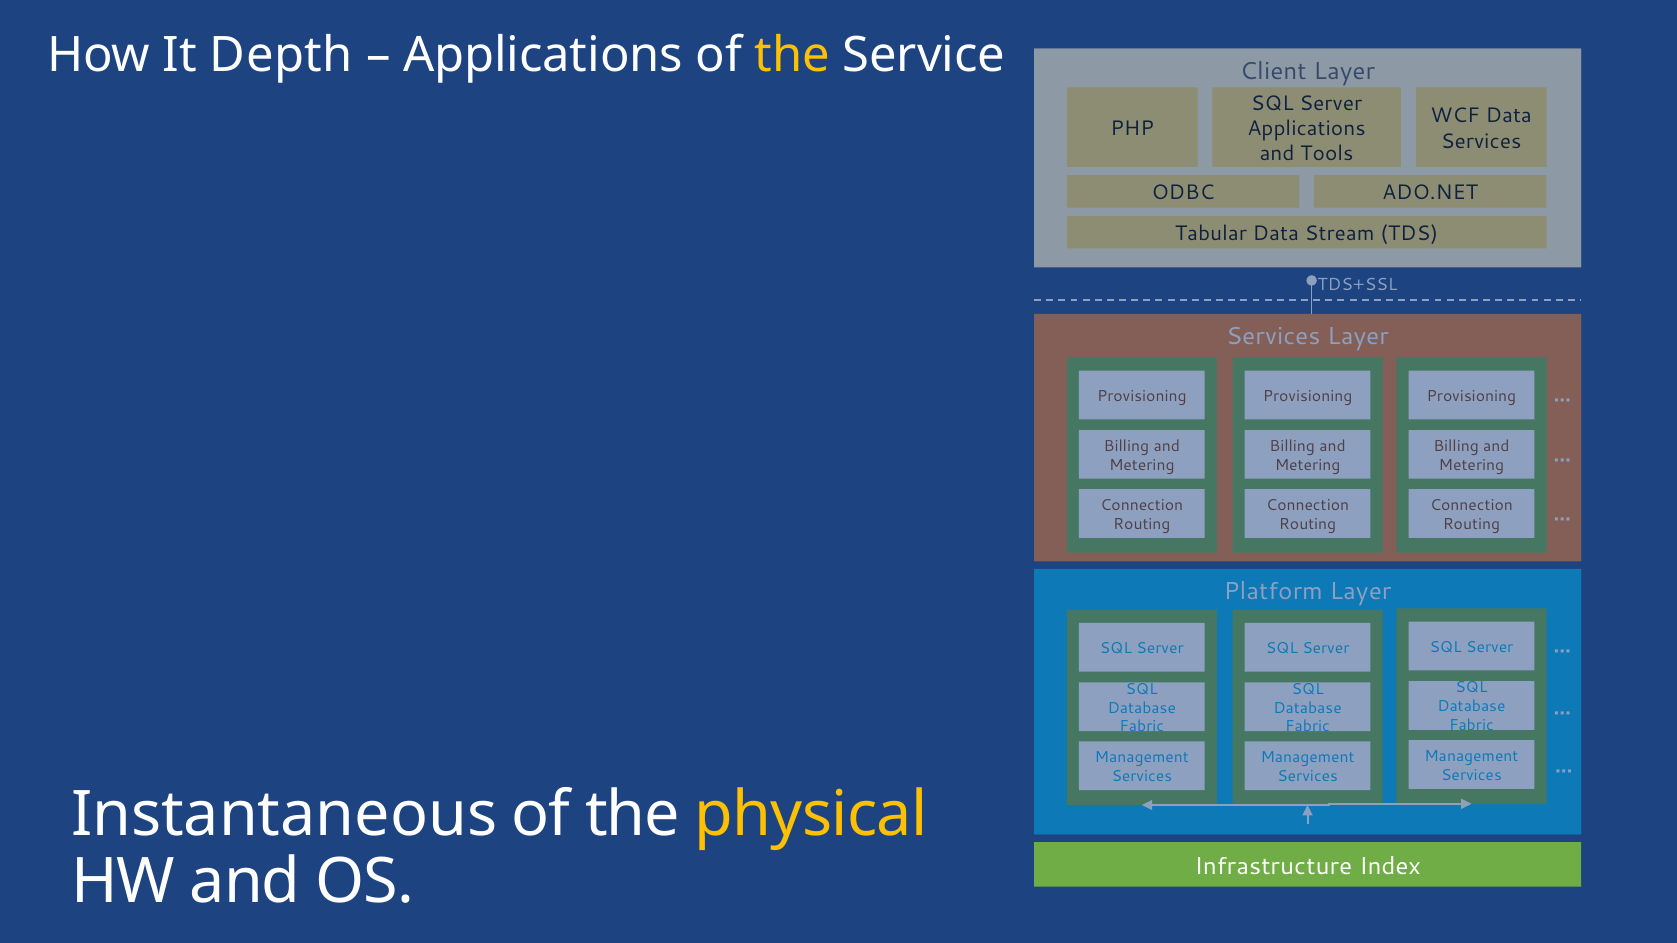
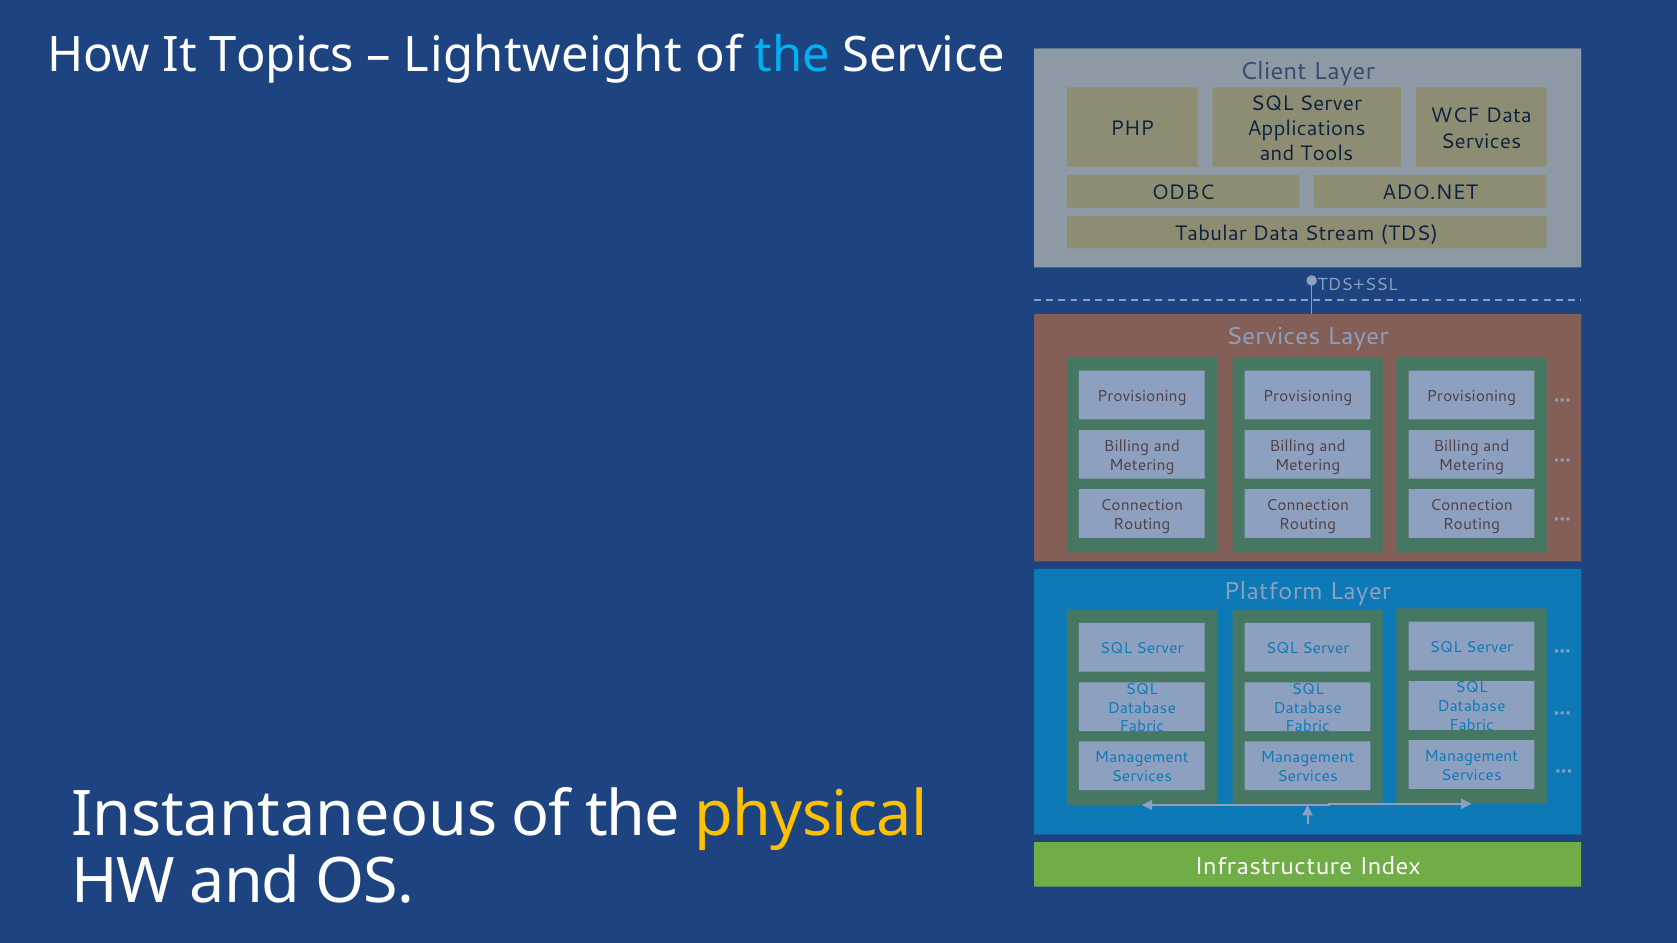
Depth: Depth -> Topics
Applications at (543, 56): Applications -> Lightweight
the at (792, 56) colour: yellow -> light blue
